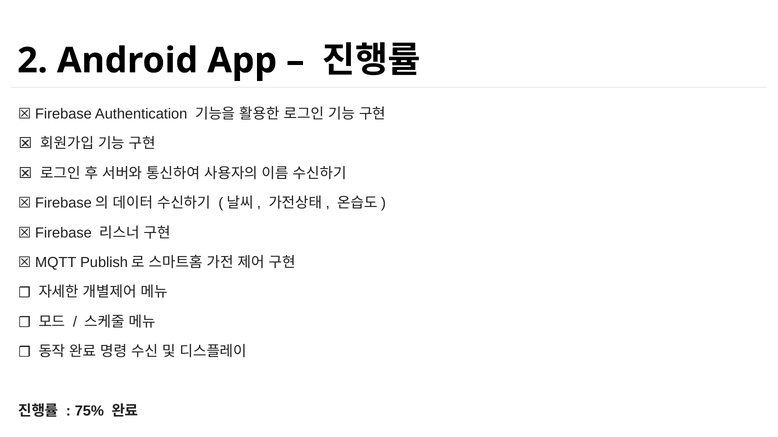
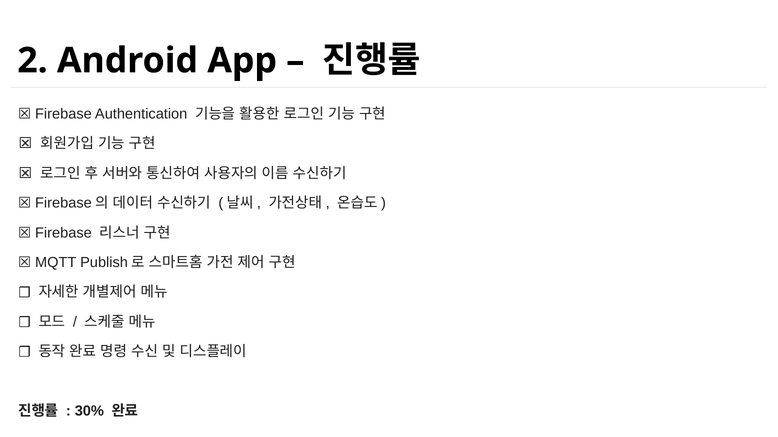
75%: 75% -> 30%
